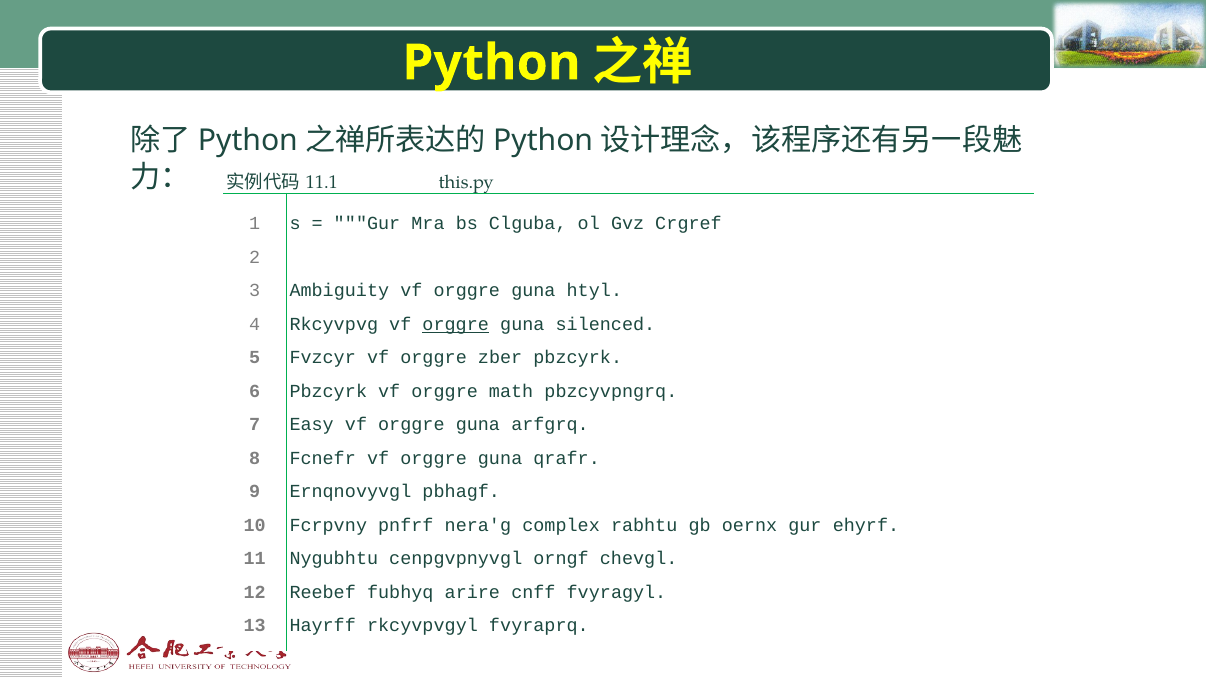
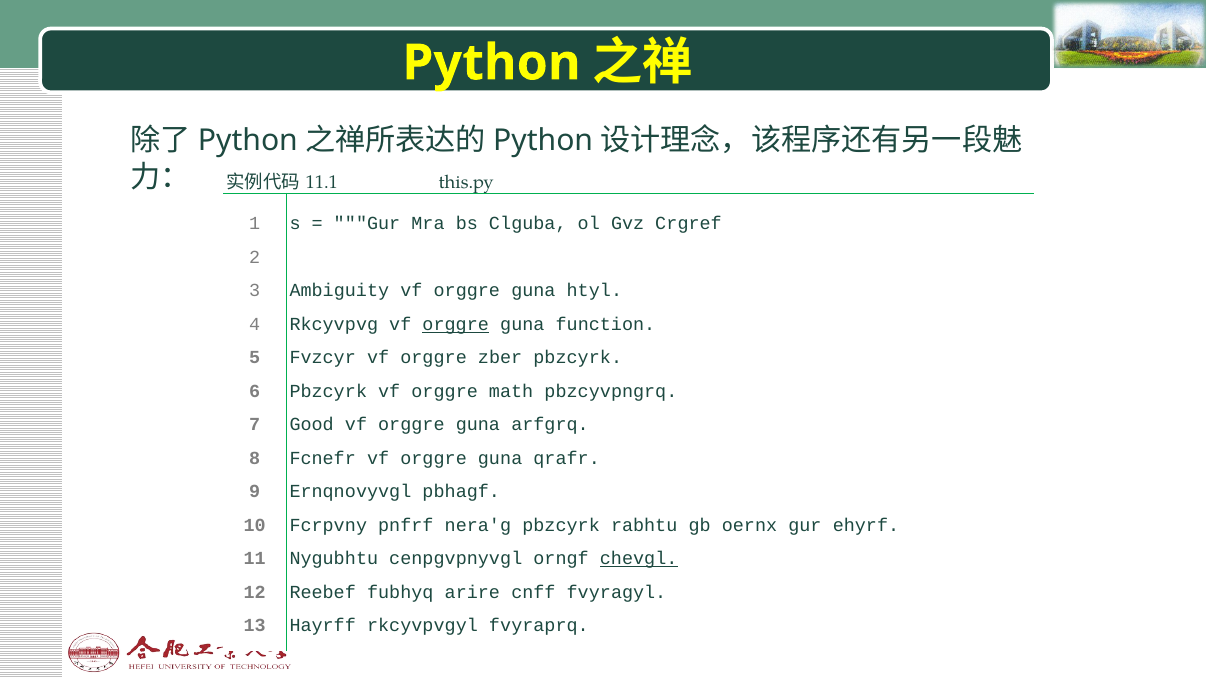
silenced: silenced -> function
Easy: Easy -> Good
nera'g complex: complex -> pbzcyrk
chevgl underline: none -> present
